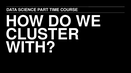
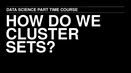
WITH: WITH -> SETS
